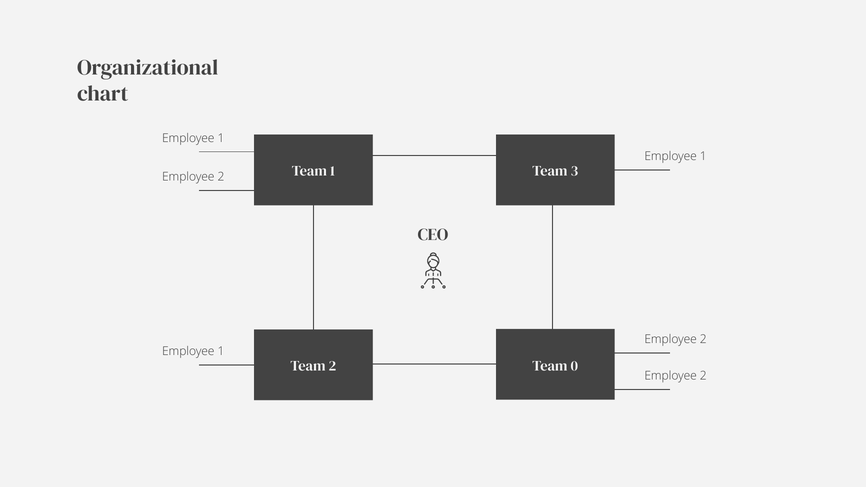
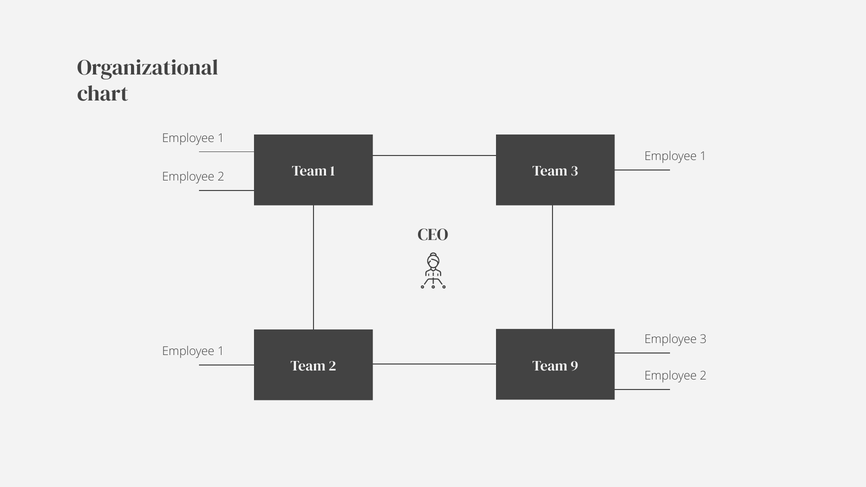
2 at (703, 339): 2 -> 3
0: 0 -> 9
